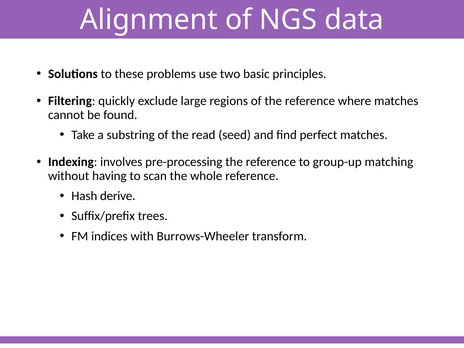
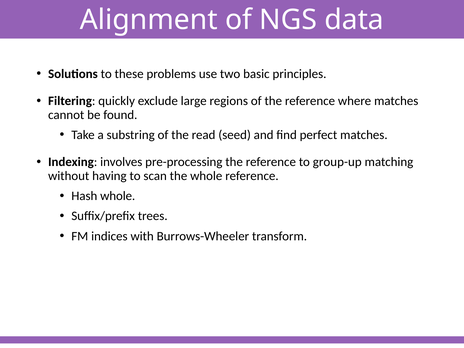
Hash derive: derive -> whole
